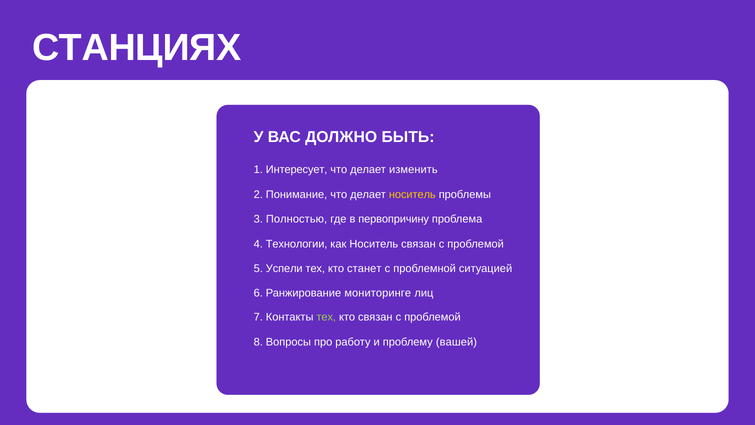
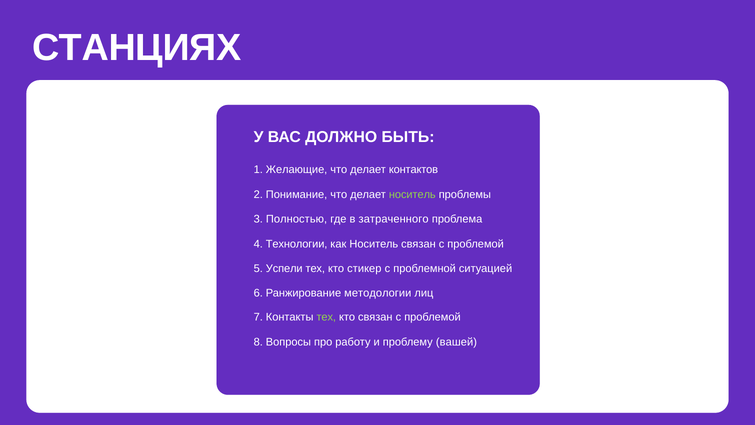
Интересует: Интересует -> Желающие
изменить: изменить -> контактов
носитель at (412, 194) colour: yellow -> light green
первопричину: первопричину -> затраченного
станет: станет -> стикер
мониторинге: мониторинге -> методологии
